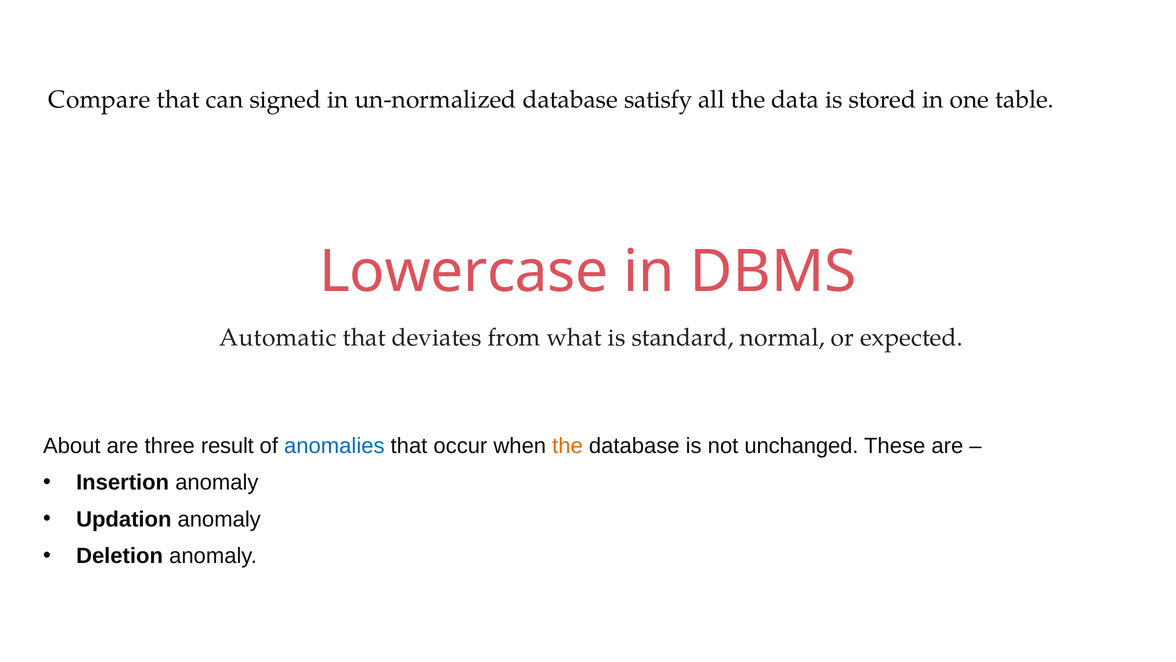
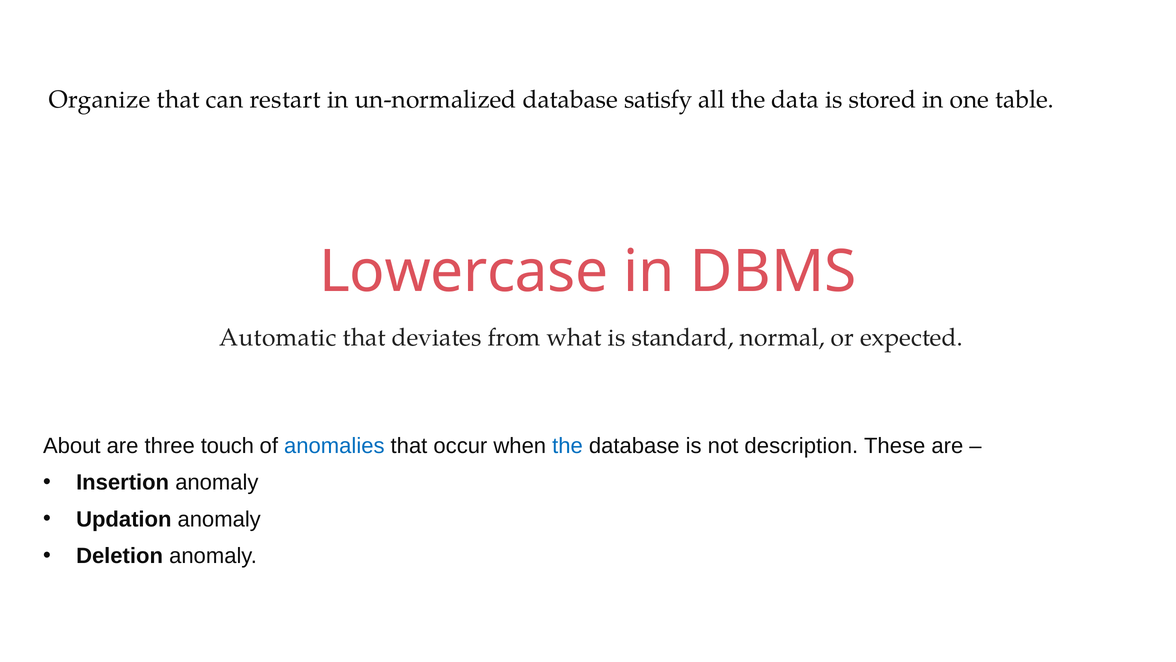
Compare: Compare -> Organize
signed: signed -> restart
result: result -> touch
the at (568, 445) colour: orange -> blue
unchanged: unchanged -> description
